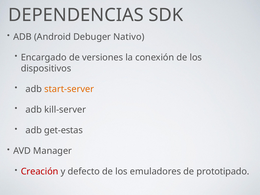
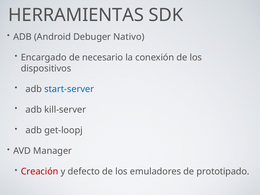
DEPENDENCIAS: DEPENDENCIAS -> HERRAMIENTAS
versiones: versiones -> necesario
start-server colour: orange -> blue
get-estas: get-estas -> get-loopj
